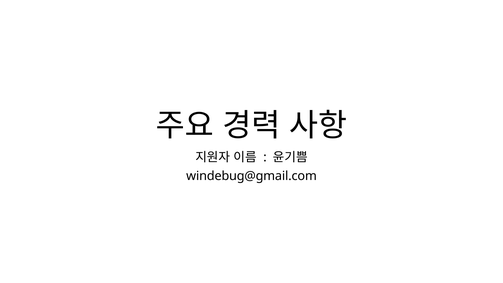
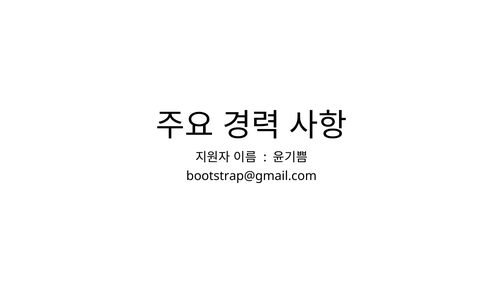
windebug@gmail.com: windebug@gmail.com -> bootstrap@gmail.com
